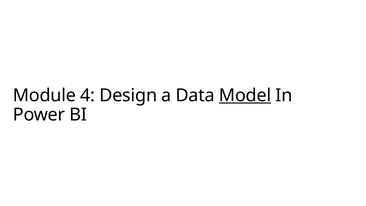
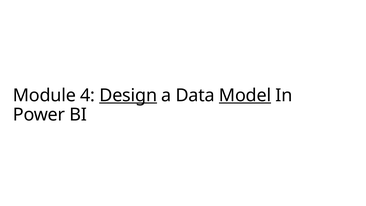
Design underline: none -> present
